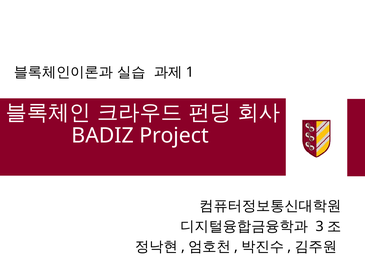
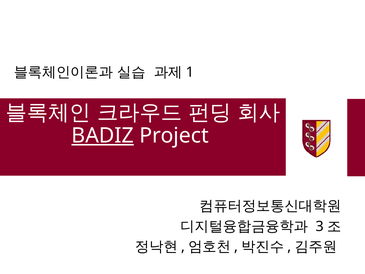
BADIZ underline: none -> present
